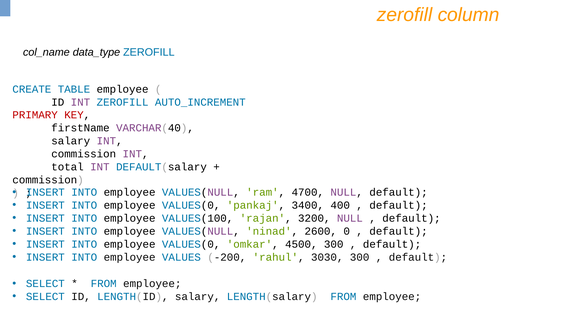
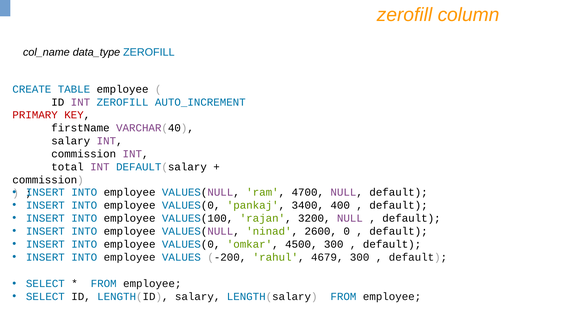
3030: 3030 -> 4679
